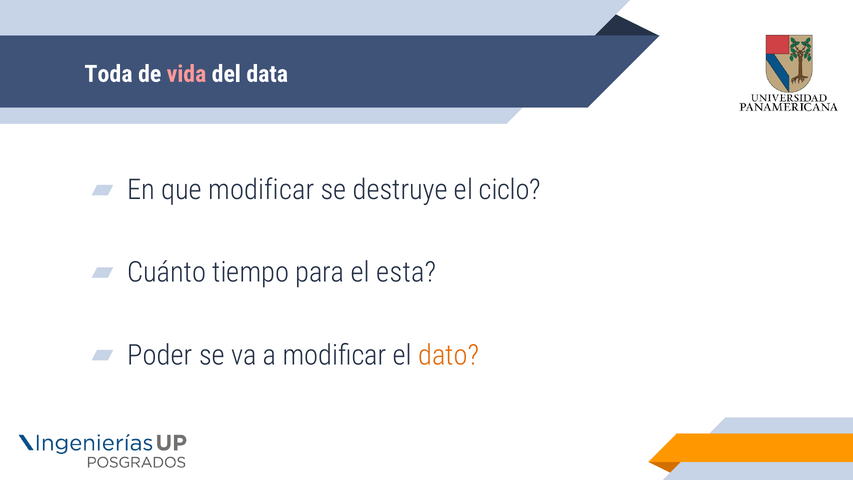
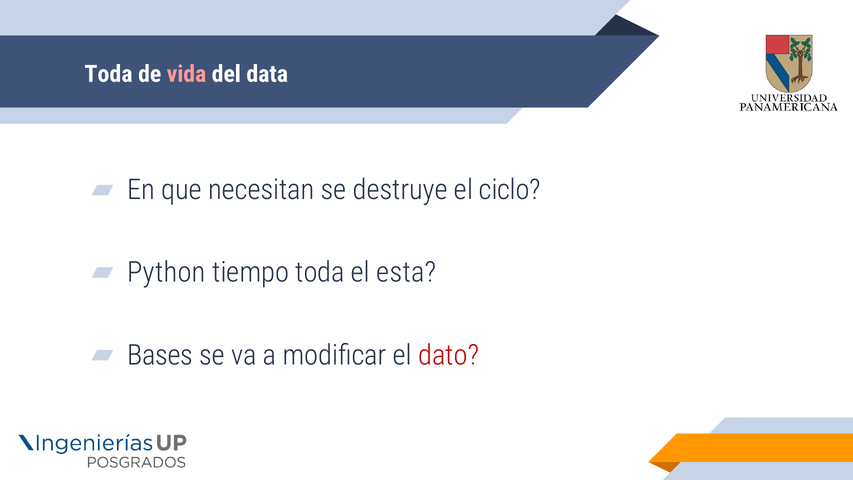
que modificar: modificar -> necesitan
Cuánto: Cuánto -> Python
tiempo para: para -> toda
Poder: Poder -> Bases
dato colour: orange -> red
